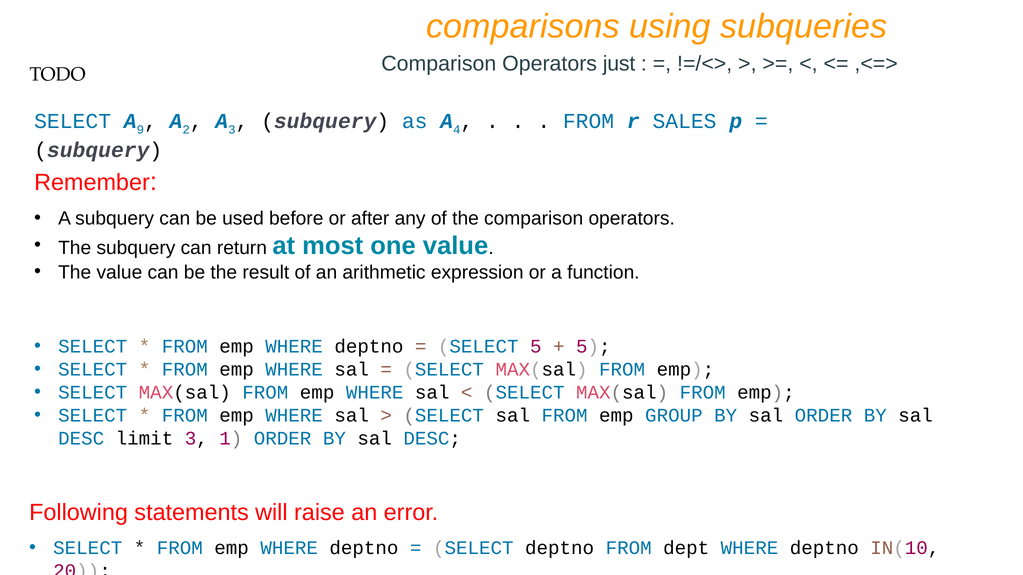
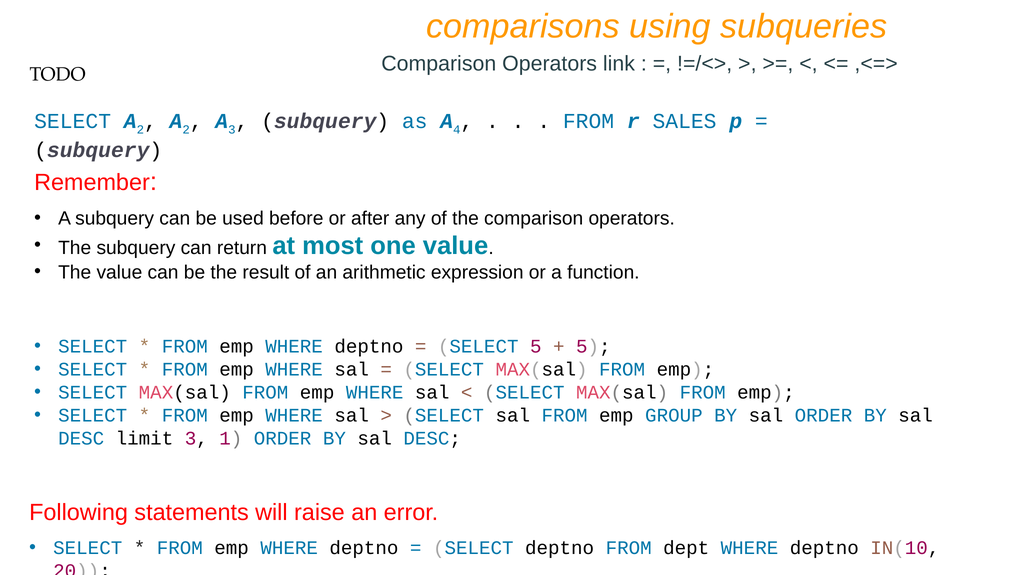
just: just -> link
SELECT A 9: 9 -> 2
